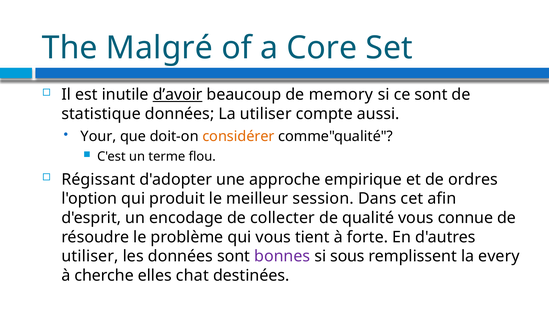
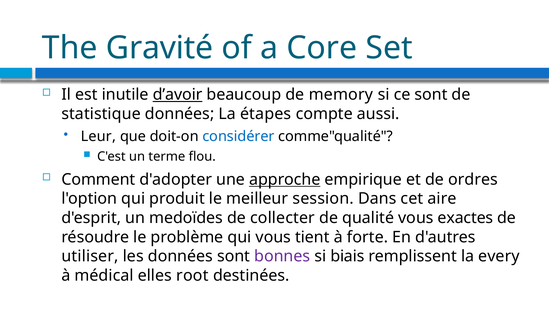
Malgré: Malgré -> Gravité
La utiliser: utiliser -> étapes
Your: Your -> Leur
considérer colour: orange -> blue
Régissant: Régissant -> Comment
approche underline: none -> present
afin: afin -> aire
encodage: encodage -> medoïdes
connue: connue -> exactes
sous: sous -> biais
cherche: cherche -> médical
chat: chat -> root
